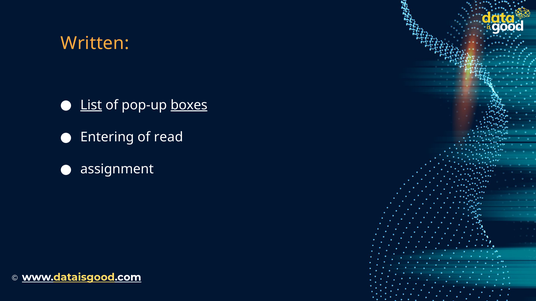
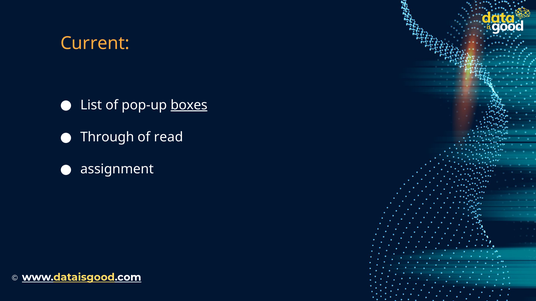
Written: Written -> Current
List underline: present -> none
Entering: Entering -> Through
